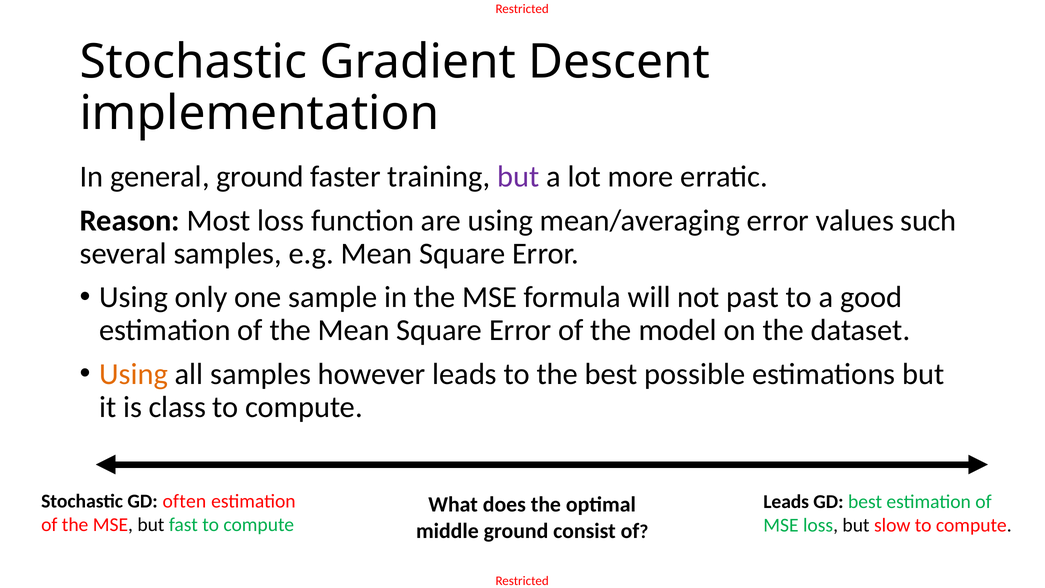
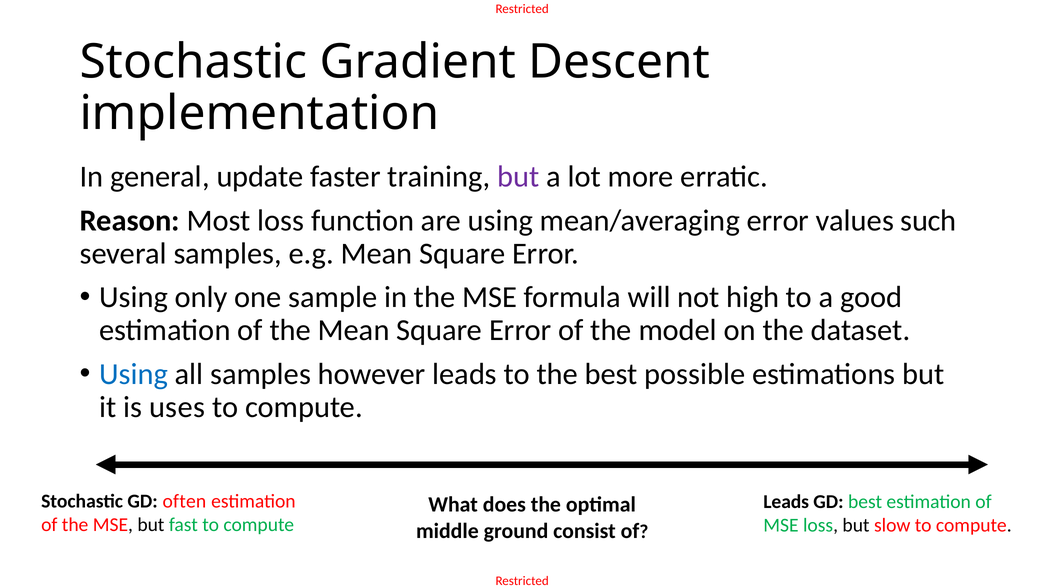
general ground: ground -> update
past: past -> high
Using at (134, 374) colour: orange -> blue
class: class -> uses
